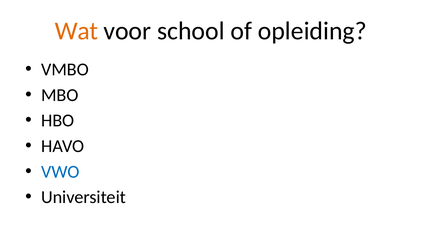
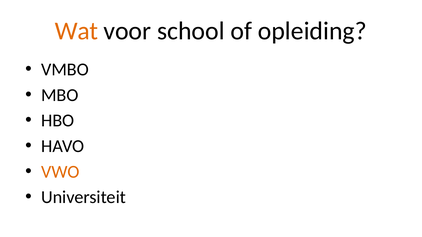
VWO colour: blue -> orange
